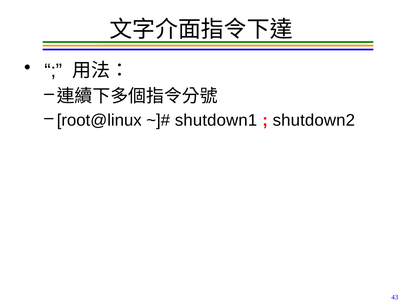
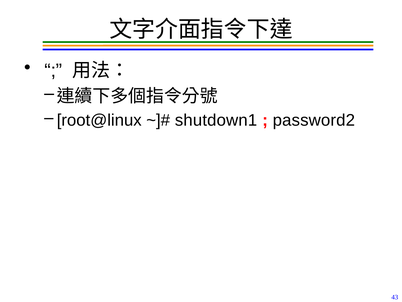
shutdown2: shutdown2 -> password2
